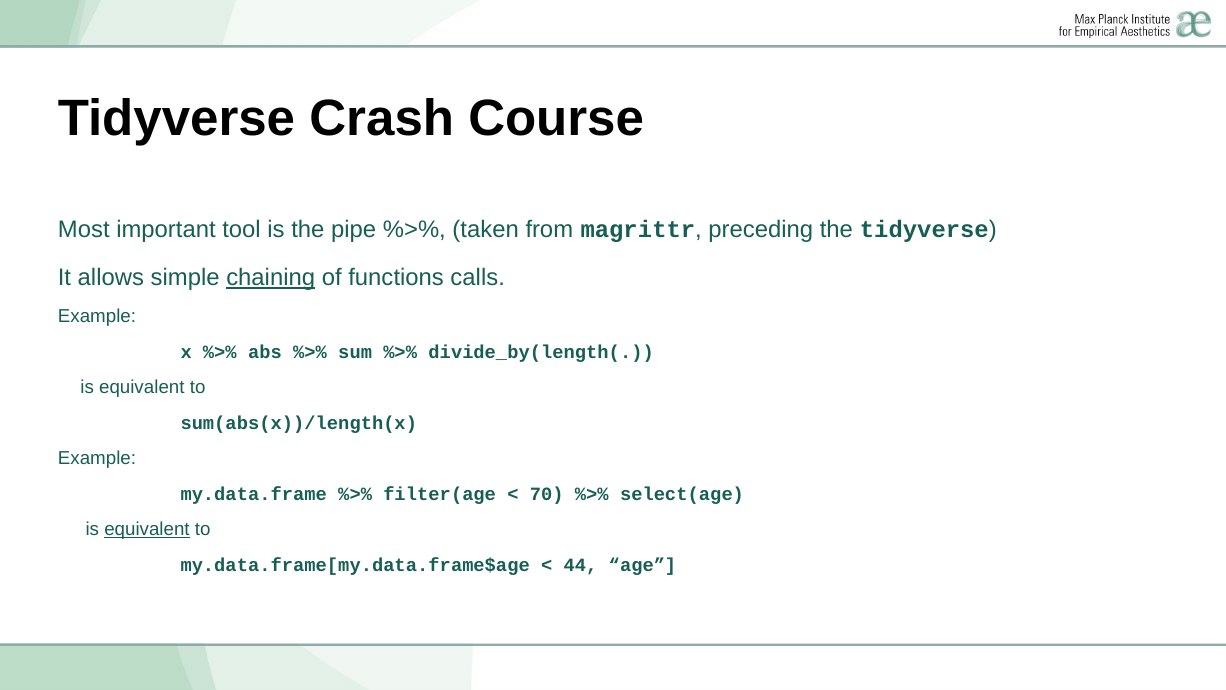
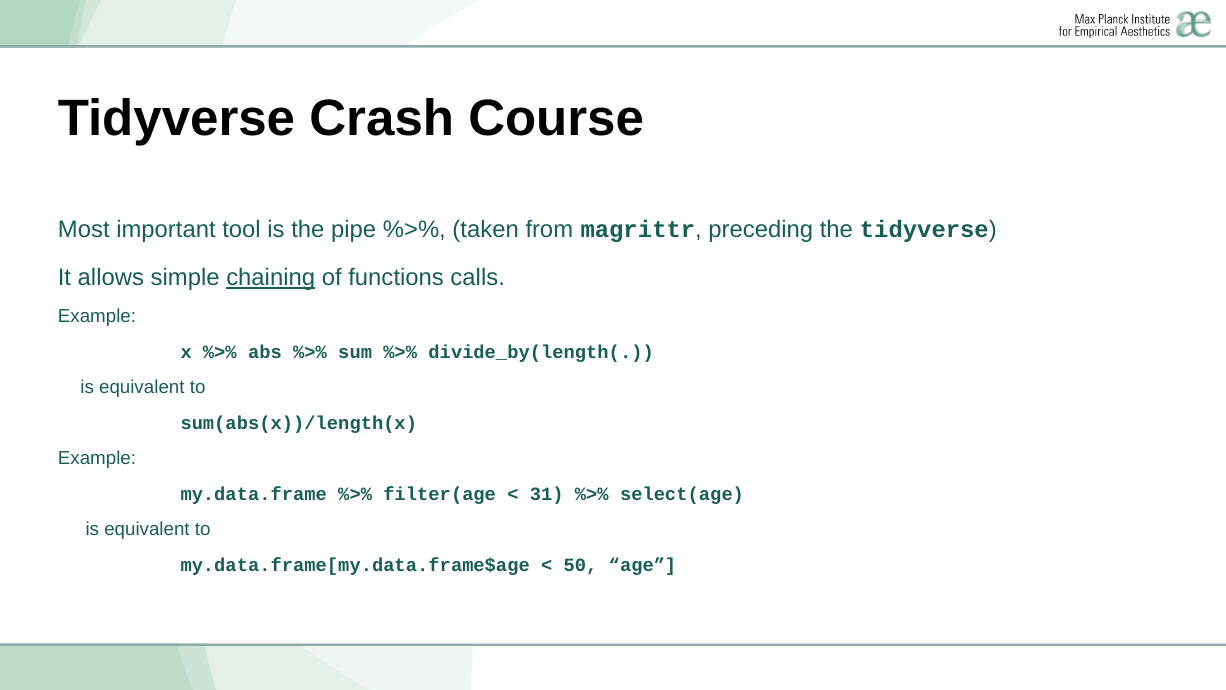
70: 70 -> 31
equivalent at (147, 530) underline: present -> none
44: 44 -> 50
